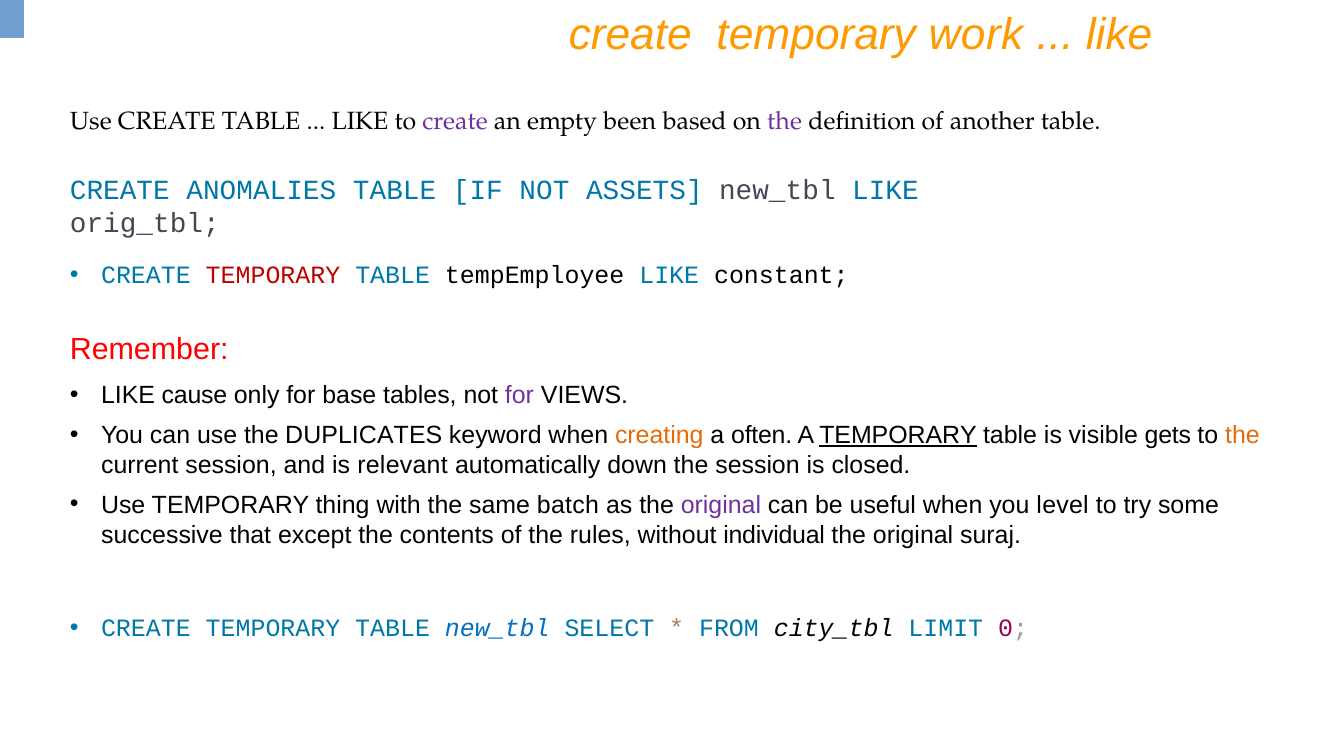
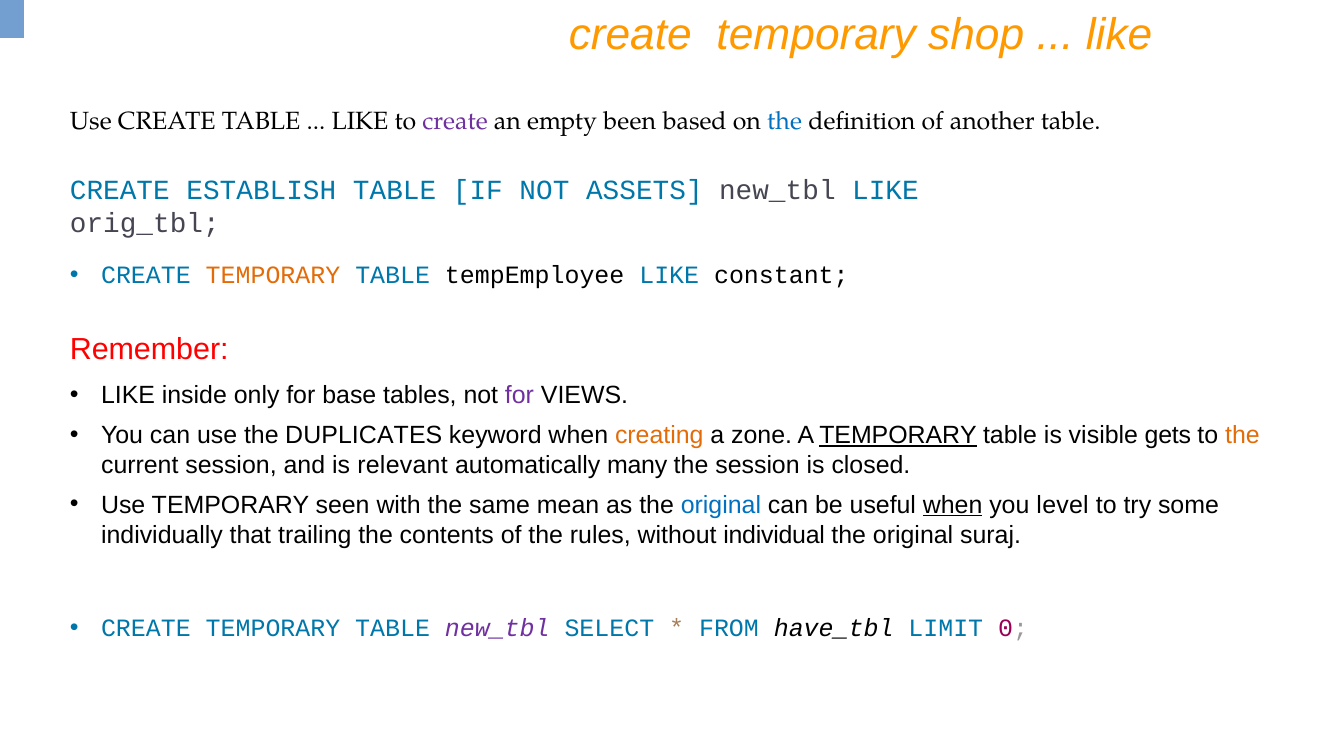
work: work -> shop
the at (785, 122) colour: purple -> blue
ANOMALIES: ANOMALIES -> ESTABLISH
TEMPORARY at (273, 276) colour: red -> orange
cause: cause -> inside
often: often -> zone
down: down -> many
thing: thing -> seen
batch: batch -> mean
original at (721, 505) colour: purple -> blue
when at (953, 505) underline: none -> present
successive: successive -> individually
except: except -> trailing
new_tbl at (497, 629) colour: blue -> purple
city_tbl: city_tbl -> have_tbl
